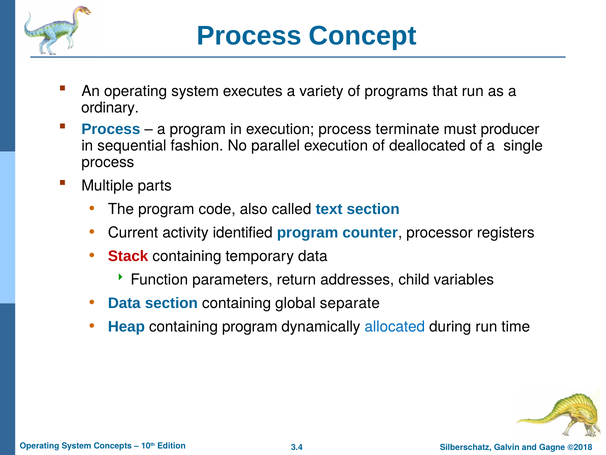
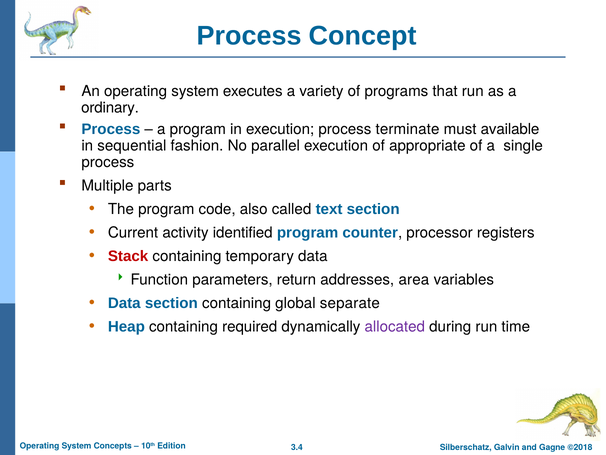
producer: producer -> available
deallocated: deallocated -> appropriate
child: child -> area
containing program: program -> required
allocated colour: blue -> purple
